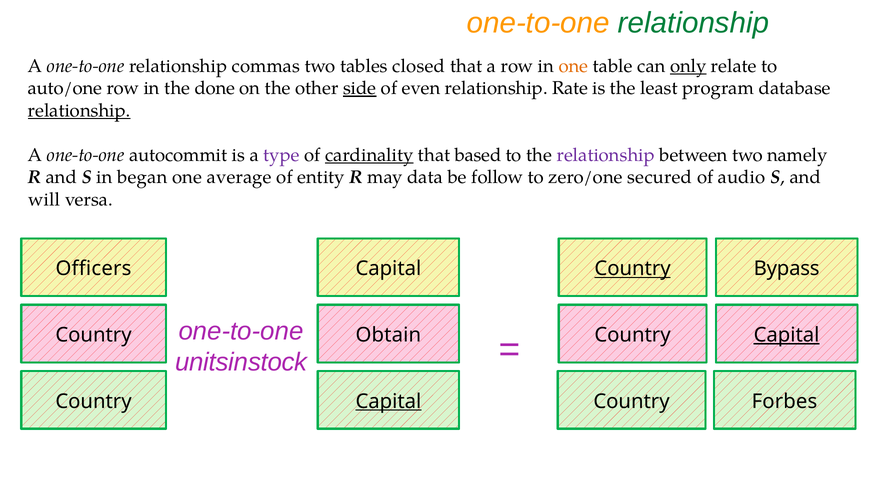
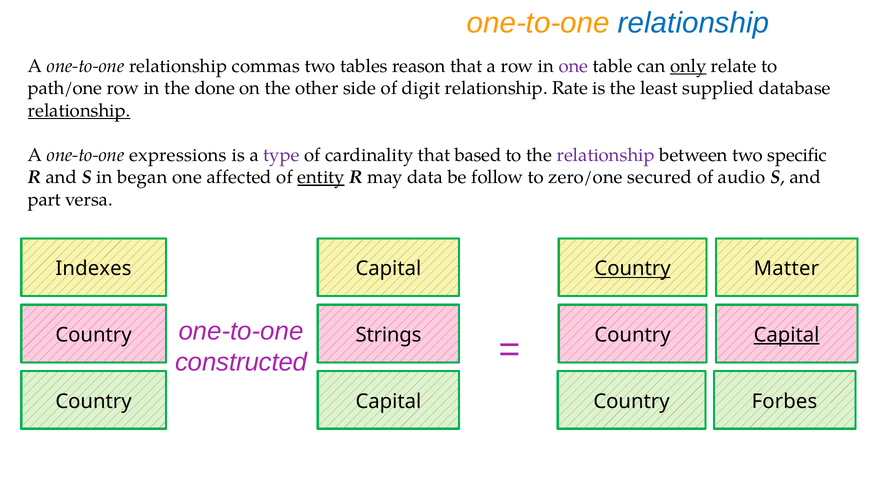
relationship at (694, 23) colour: green -> blue
closed: closed -> reason
one at (573, 66) colour: orange -> purple
auto/one: auto/one -> path/one
side underline: present -> none
even: even -> digit
program: program -> supplied
autocommit: autocommit -> expressions
cardinality underline: present -> none
namely: namely -> specific
average: average -> affected
entity underline: none -> present
will: will -> part
Officers: Officers -> Indexes
Bypass: Bypass -> Matter
Obtain: Obtain -> Strings
unitsinstock: unitsinstock -> constructed
Capital at (388, 401) underline: present -> none
